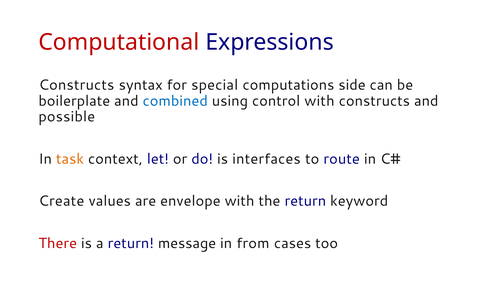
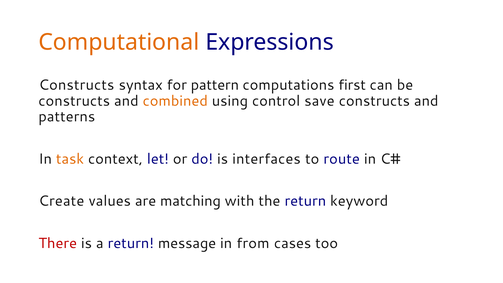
Computational colour: red -> orange
special: special -> pattern
side: side -> first
boilerplate at (74, 101): boilerplate -> constructs
combined colour: blue -> orange
control with: with -> save
possible: possible -> patterns
envelope: envelope -> matching
